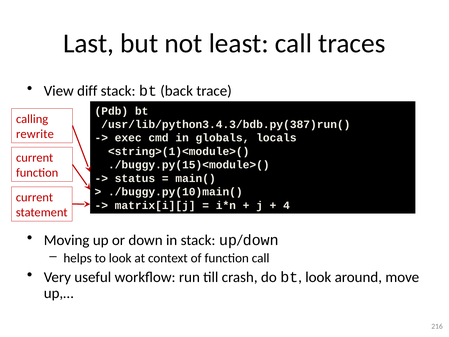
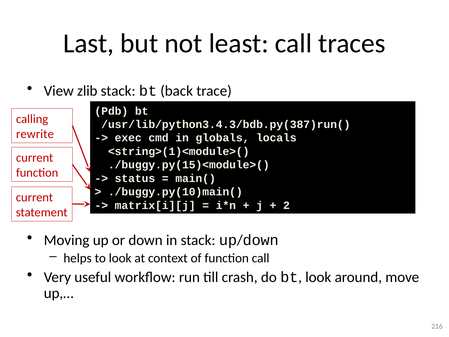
diff: diff -> zlib
4: 4 -> 2
